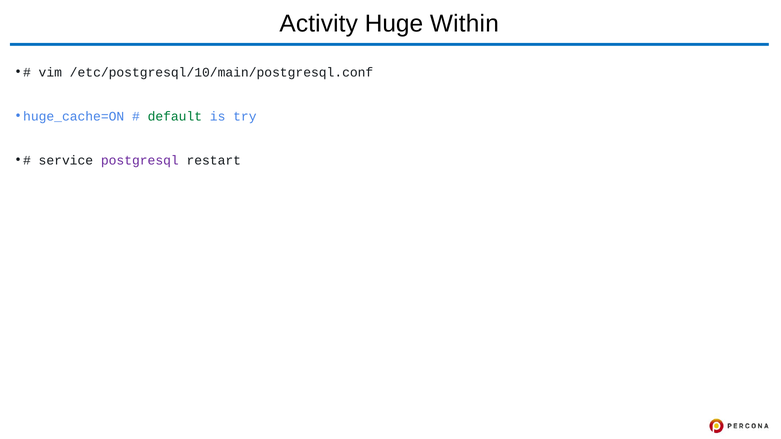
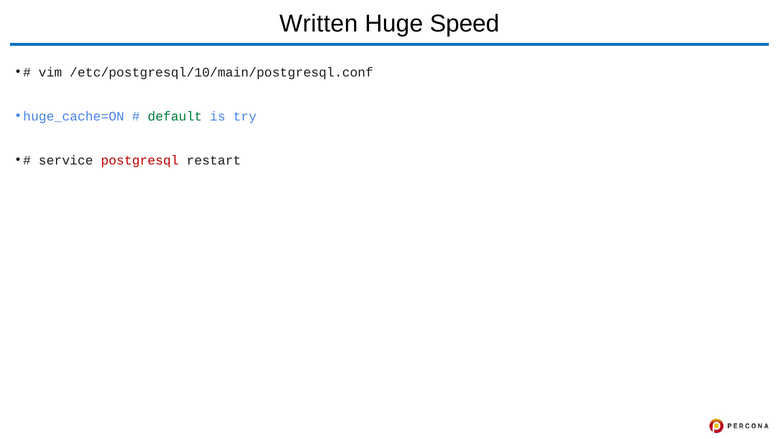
Activity: Activity -> Written
Within: Within -> Speed
postgresql colour: purple -> red
